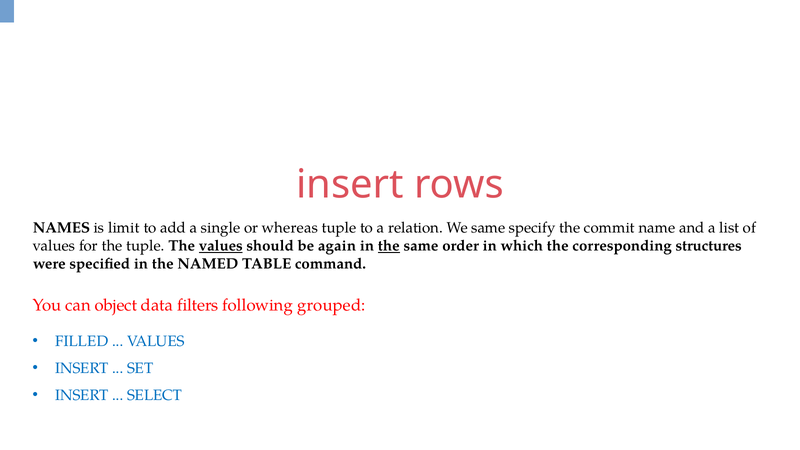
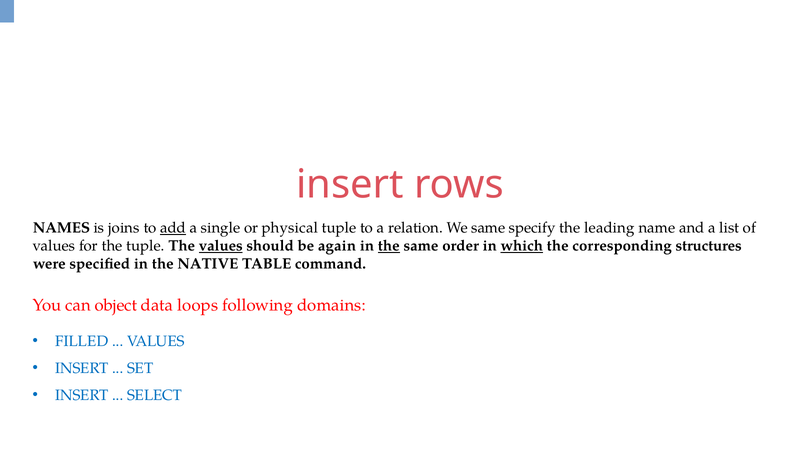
limit: limit -> joins
add underline: none -> present
whereas: whereas -> physical
commit: commit -> leading
which underline: none -> present
NAMED: NAMED -> NATIVE
filters: filters -> loops
grouped: grouped -> domains
